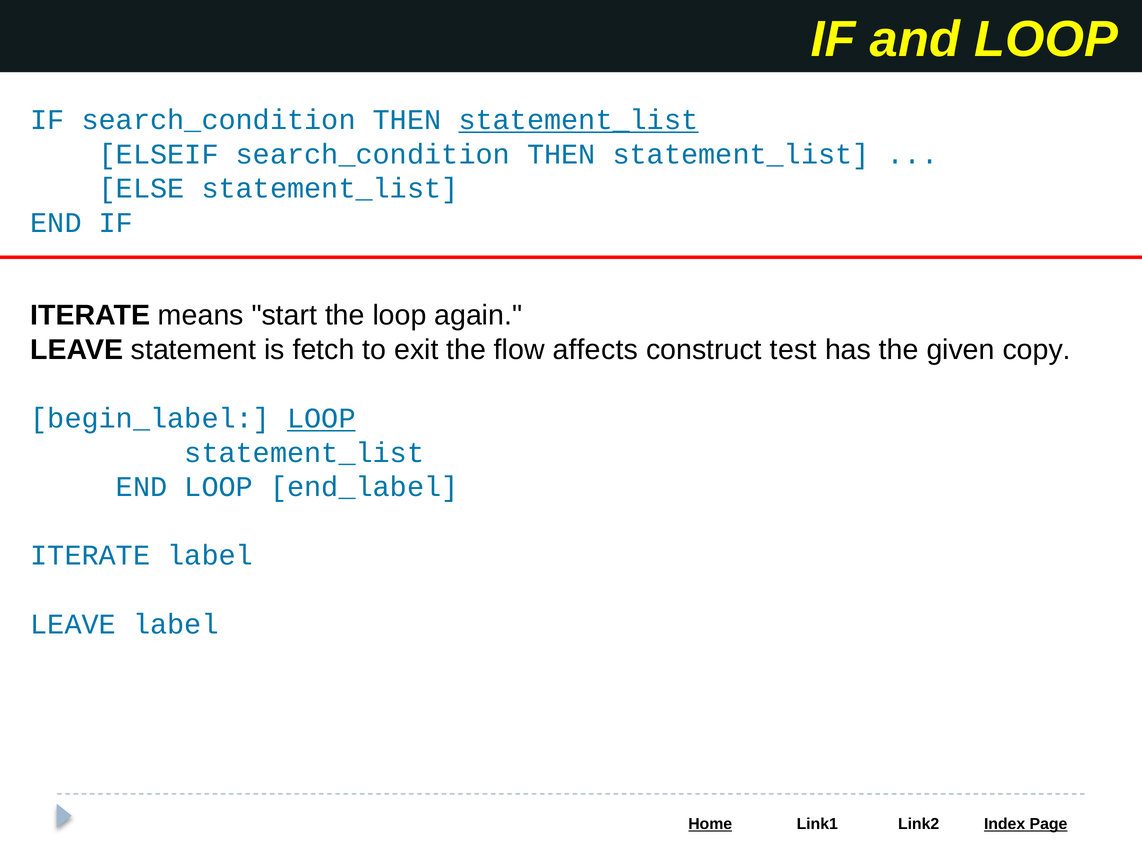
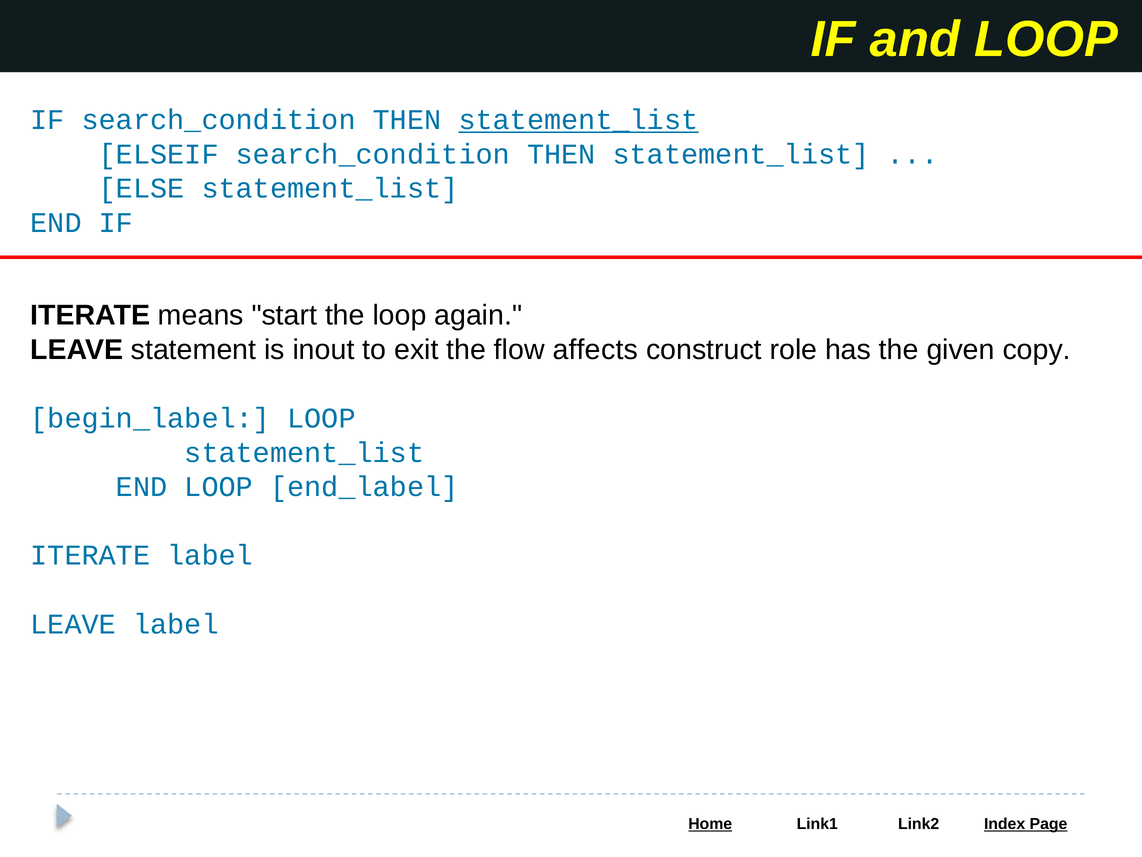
fetch: fetch -> inout
test: test -> role
LOOP at (321, 418) underline: present -> none
